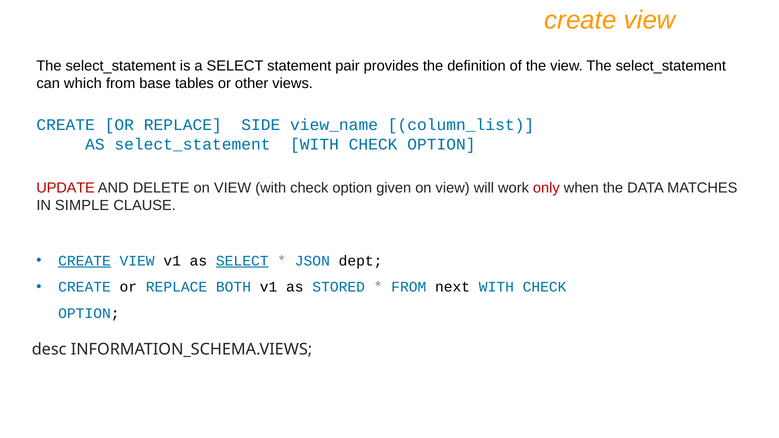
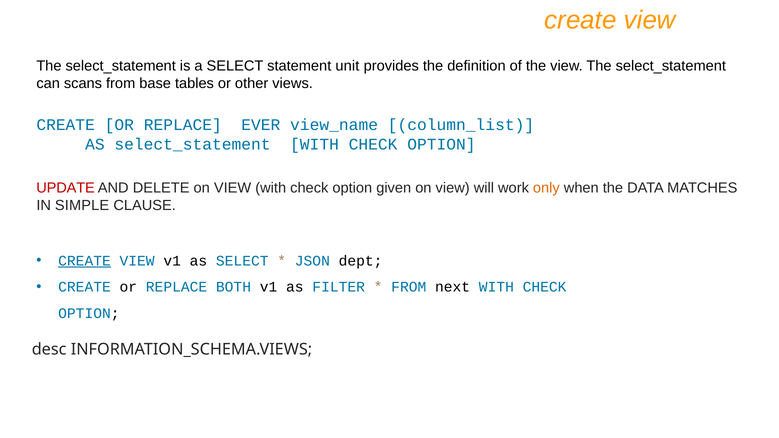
pair: pair -> unit
which: which -> scans
SIDE: SIDE -> EVER
only colour: red -> orange
SELECT at (242, 261) underline: present -> none
STORED: STORED -> FILTER
